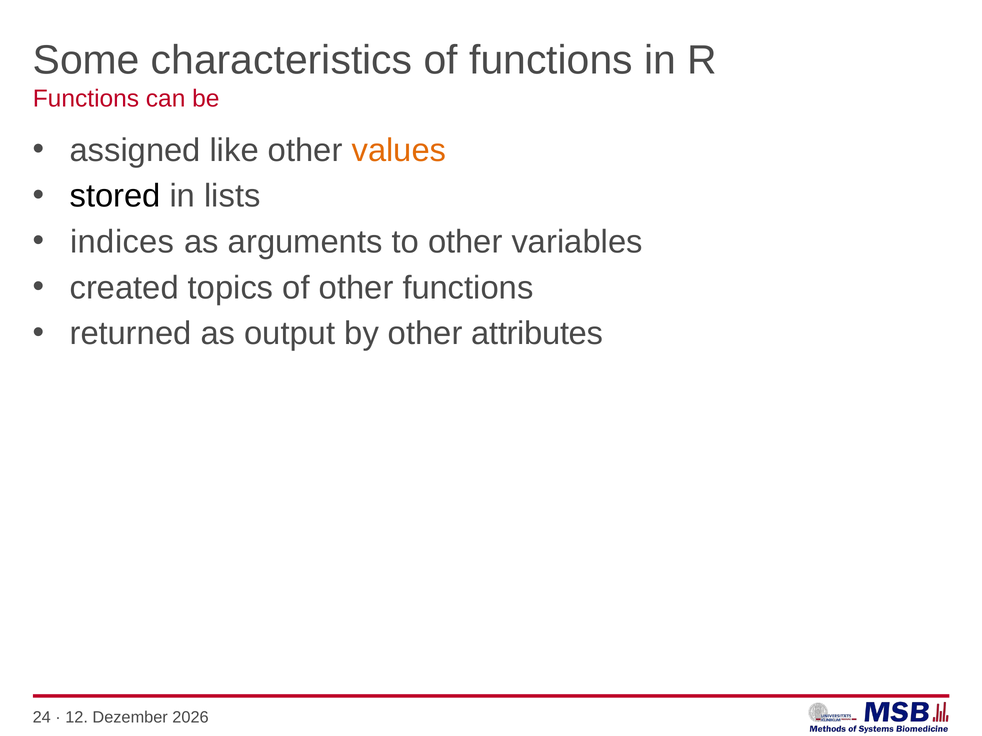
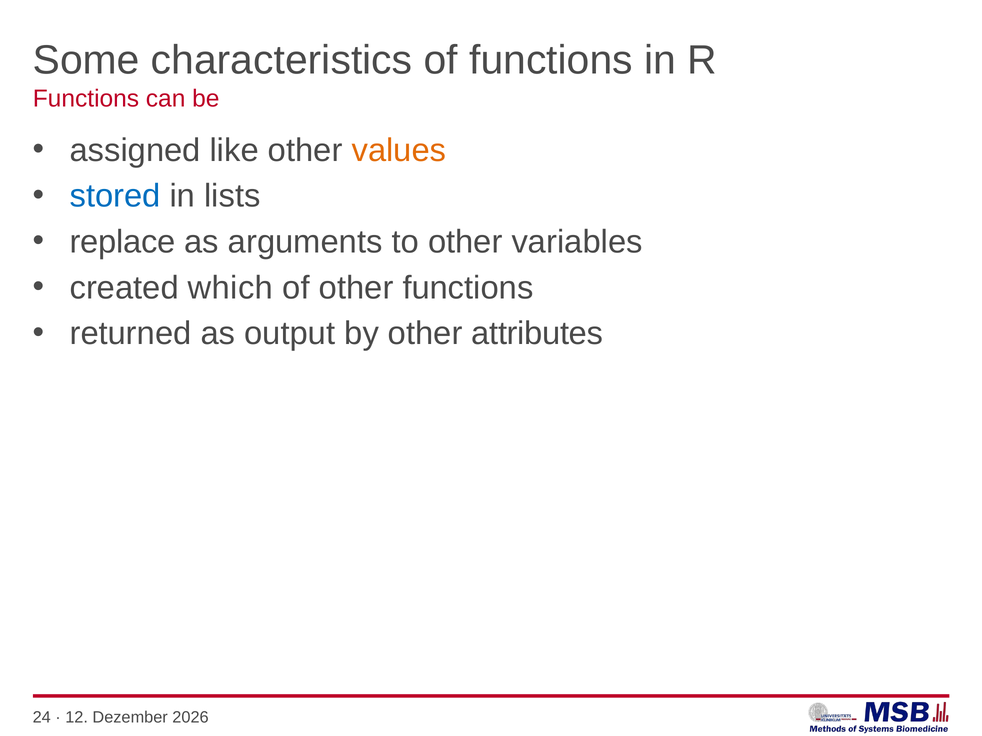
stored colour: black -> blue
indices: indices -> replace
topics: topics -> which
